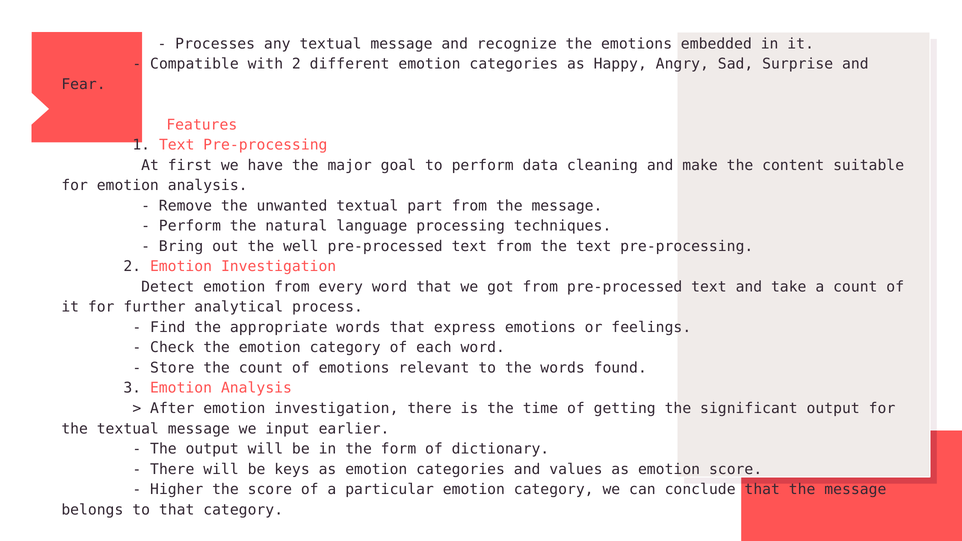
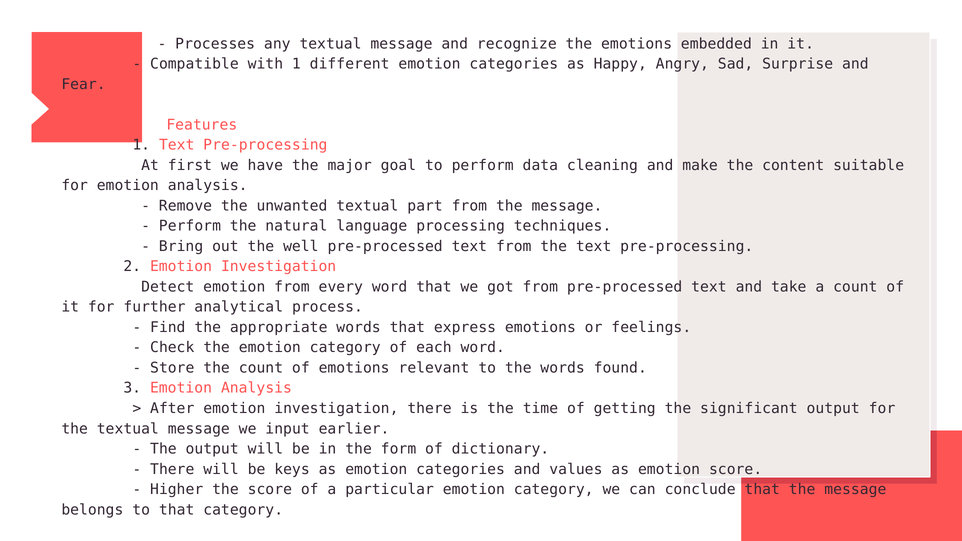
with 2: 2 -> 1
